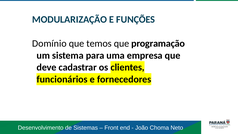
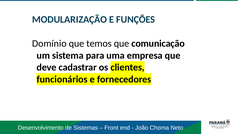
programação: programação -> comunicação
